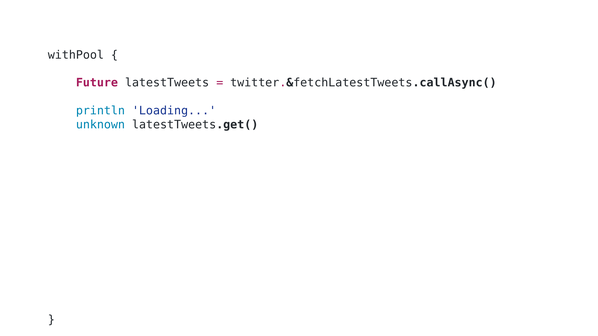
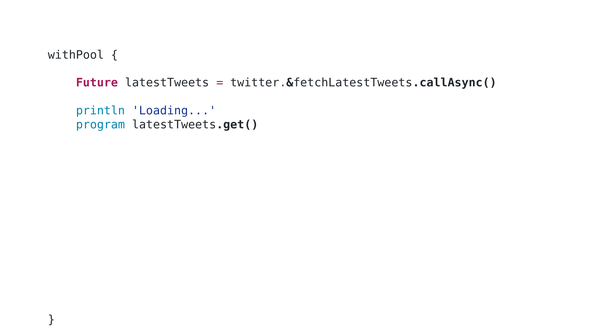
unknown: unknown -> program
